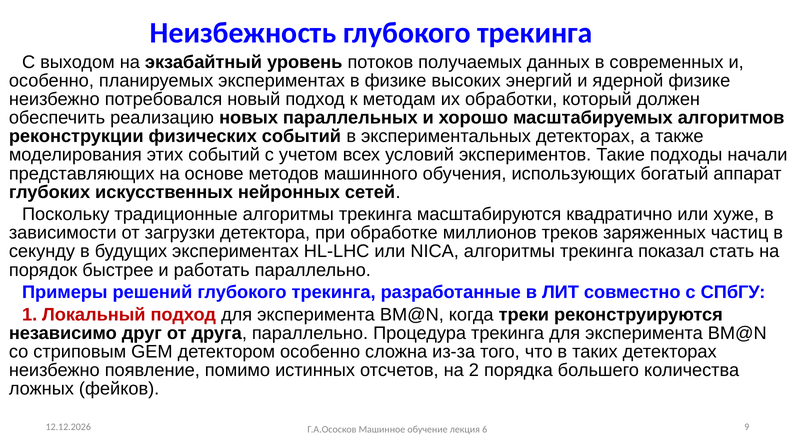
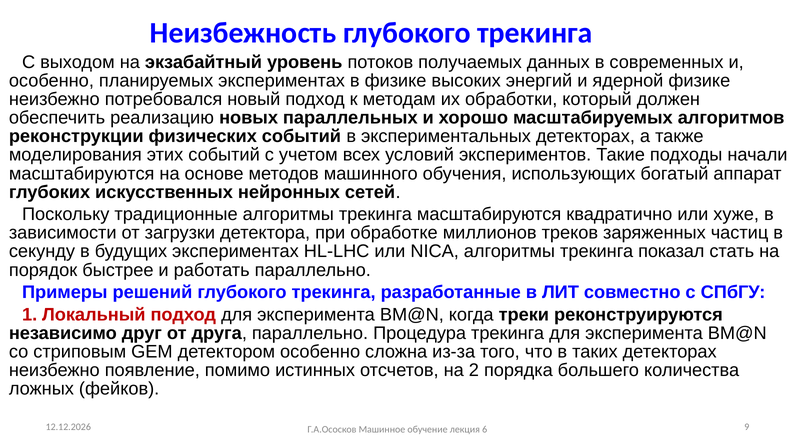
представляющих at (82, 174): представляющих -> масштабируются
